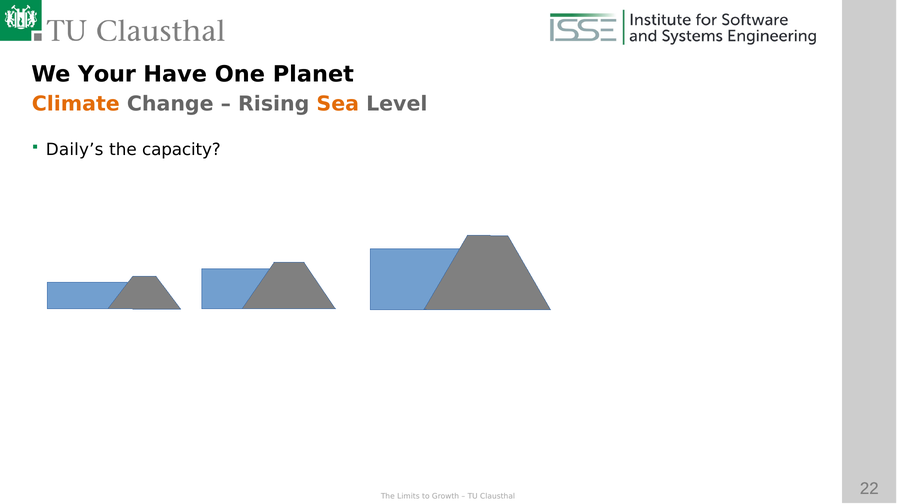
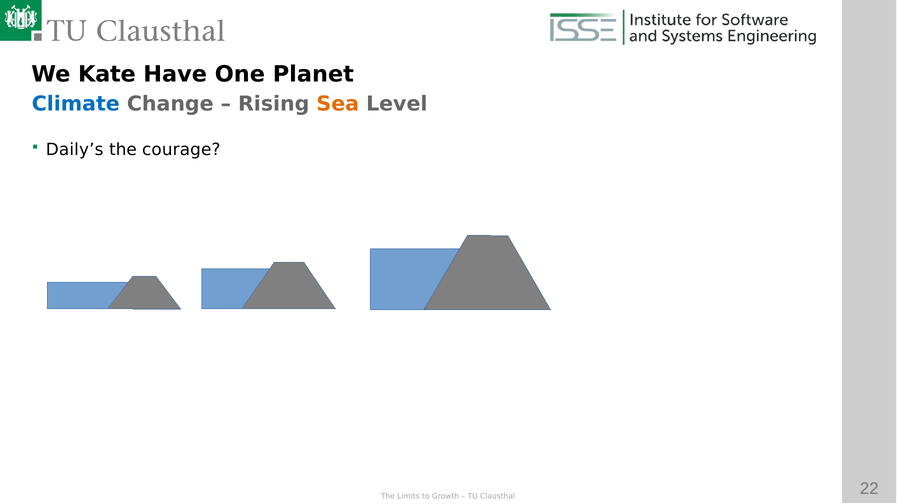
Your: Your -> Kate
Climate colour: orange -> blue
capacity: capacity -> courage
